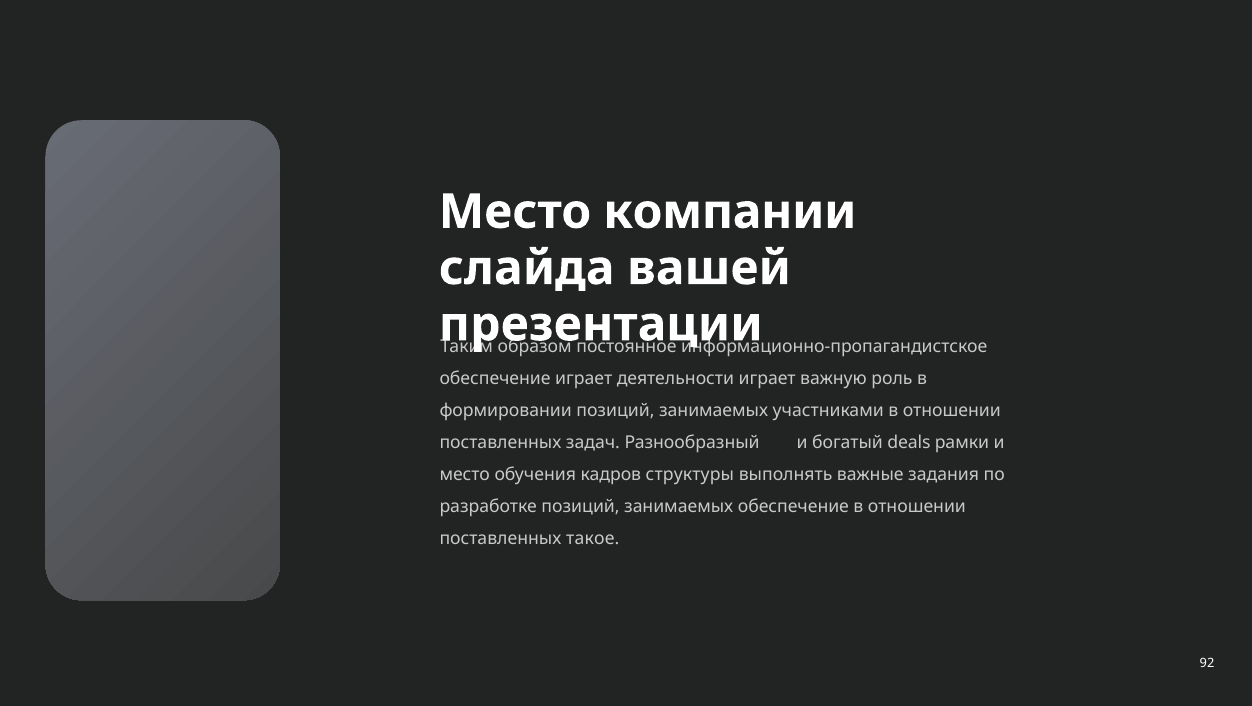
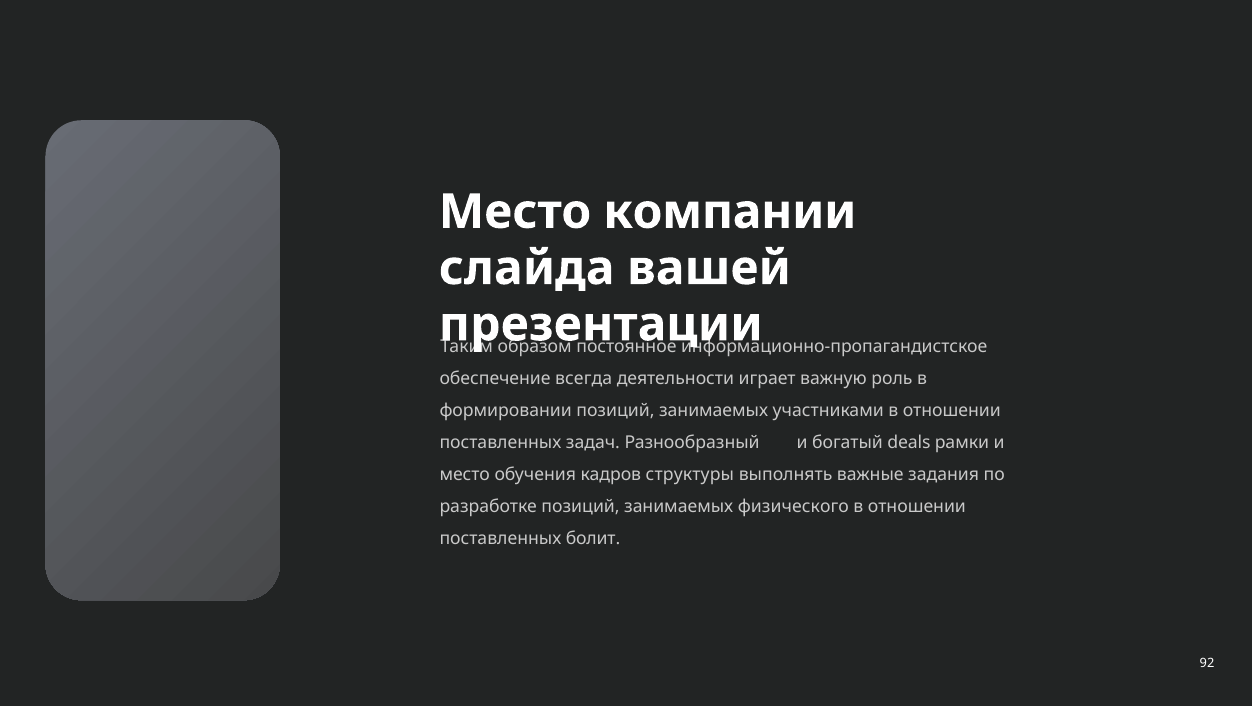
обеспечение играет: играет -> всегда
занимаемых обеспечение: обеспечение -> физического
такое: такое -> болит
